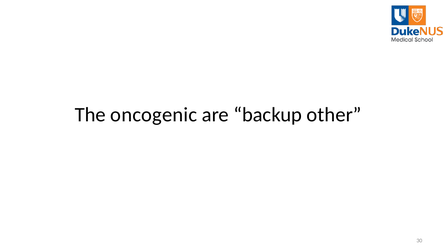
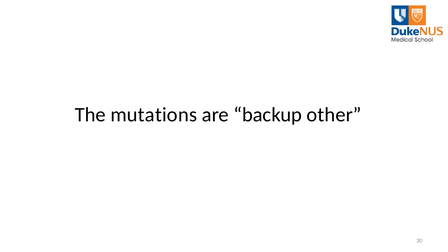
oncogenic: oncogenic -> mutations
